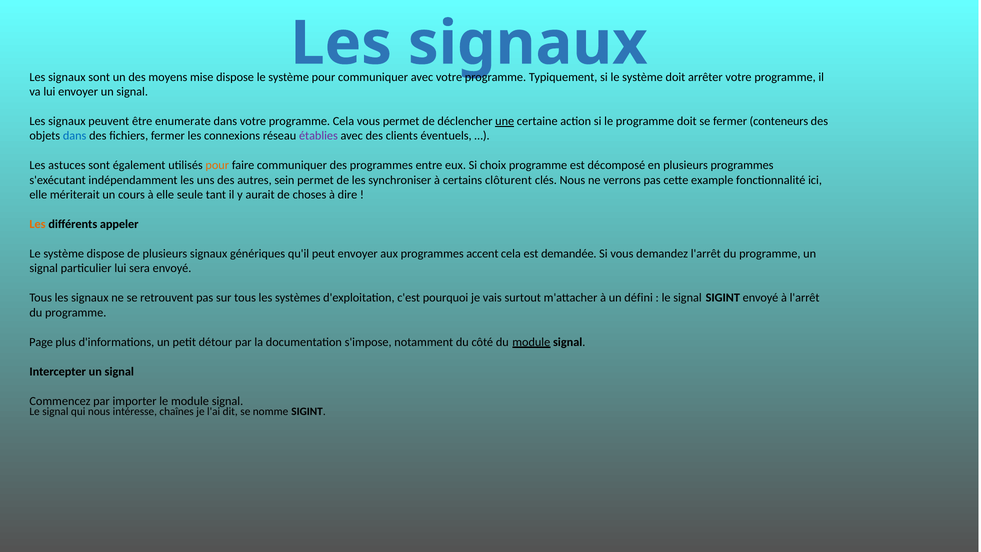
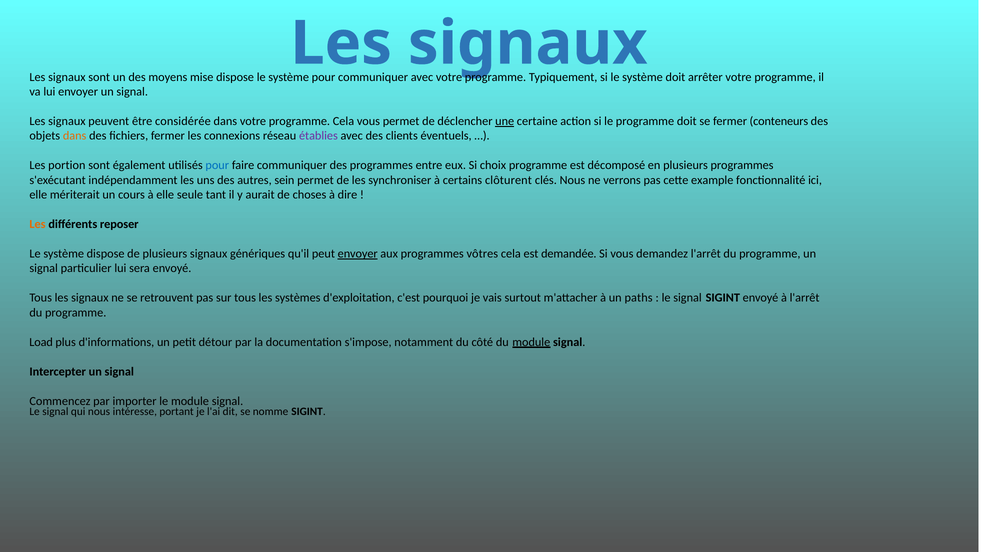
enumerate: enumerate -> considérée
dans at (75, 136) colour: blue -> orange
astuces: astuces -> portion
pour at (217, 165) colour: orange -> blue
appeler: appeler -> reposer
envoyer at (358, 254) underline: none -> present
accent: accent -> vôtres
défini: défini -> paths
Page: Page -> Load
chaînes: chaînes -> portant
